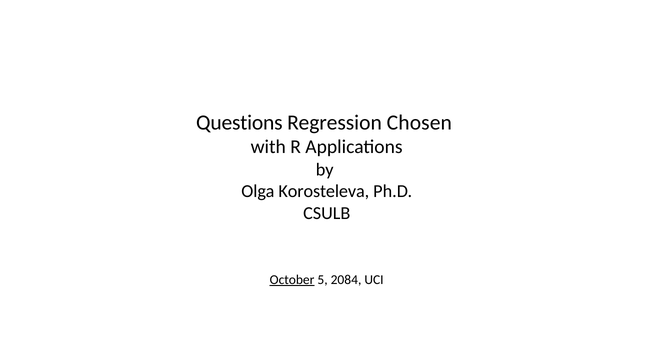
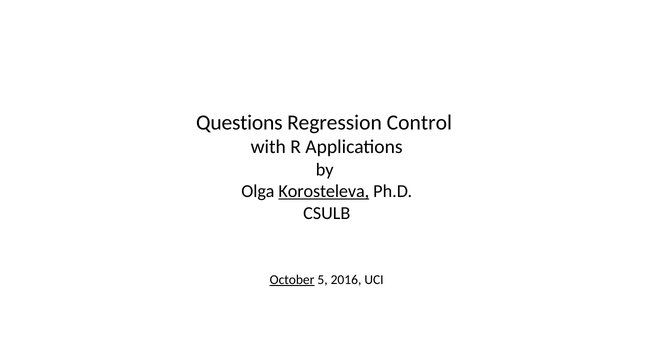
Chosen: Chosen -> Control
Korosteleva underline: none -> present
2084: 2084 -> 2016
